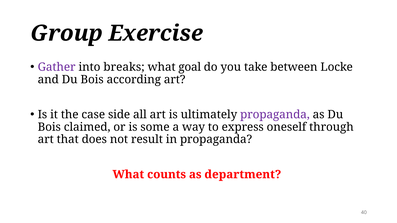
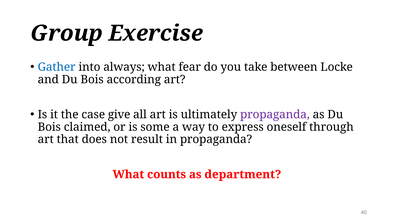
Gather colour: purple -> blue
breaks: breaks -> always
goal: goal -> fear
side: side -> give
